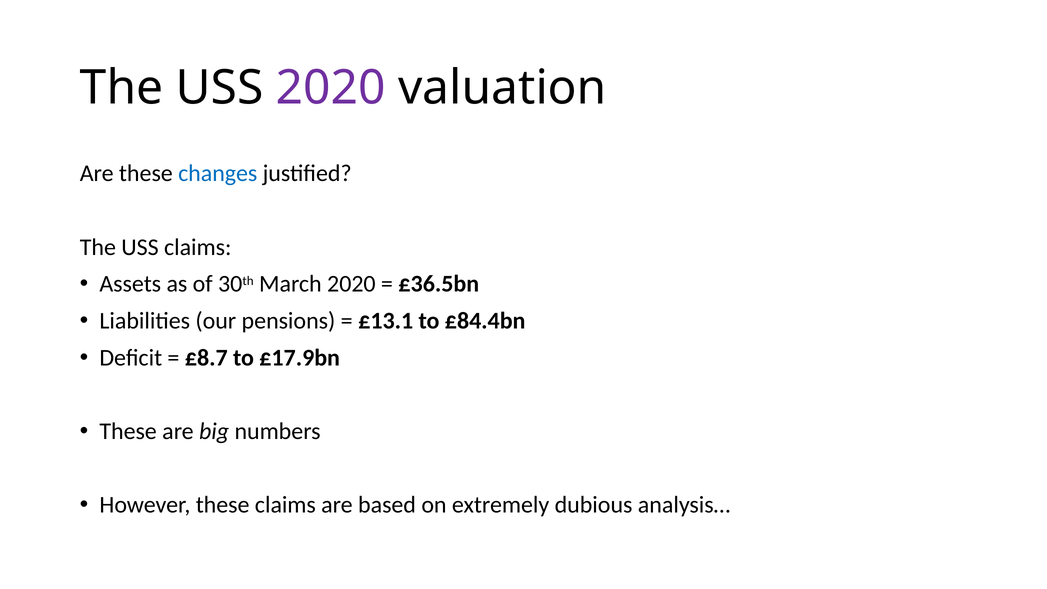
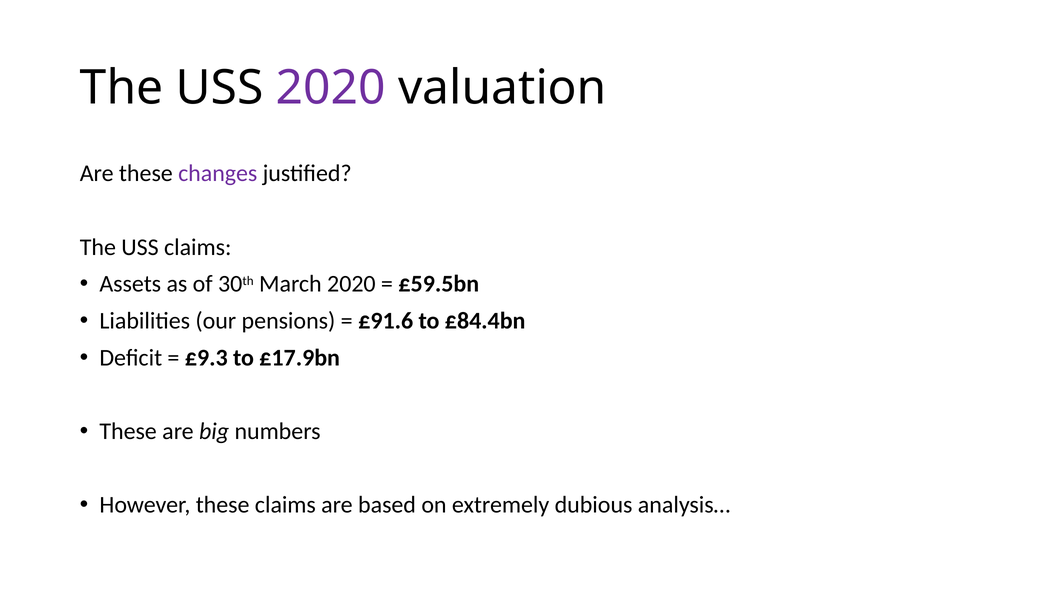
changes colour: blue -> purple
£36.5bn: £36.5bn -> £59.5bn
£13.1: £13.1 -> £91.6
£8.7: £8.7 -> £9.3
